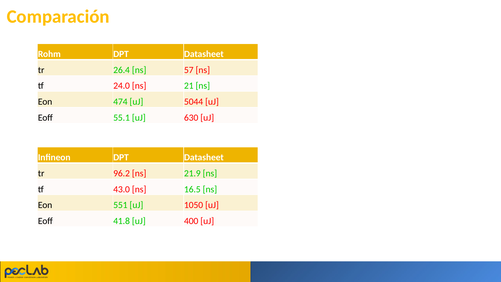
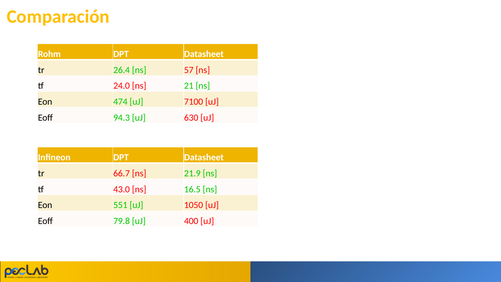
5044: 5044 -> 7100
55.1: 55.1 -> 94.3
96.2: 96.2 -> 66.7
41.8: 41.8 -> 79.8
